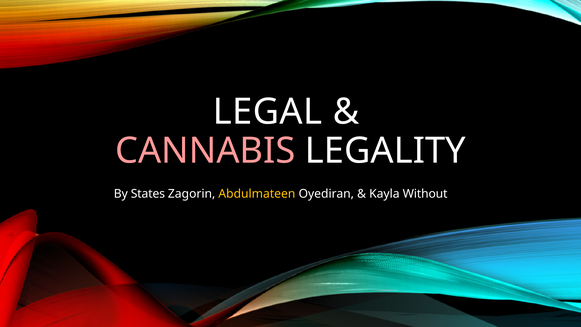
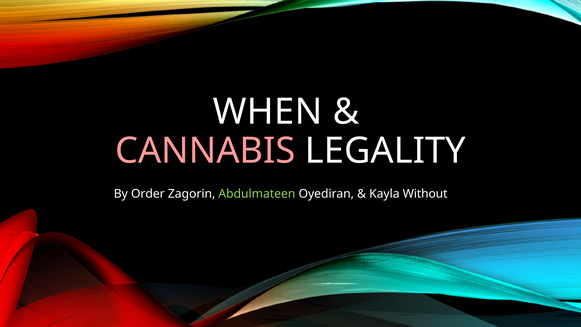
LEGAL: LEGAL -> WHEN
States: States -> Order
Abdulmateen colour: yellow -> light green
